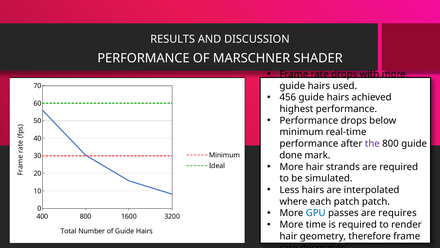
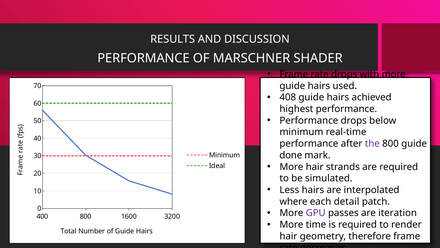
456: 456 -> 408
each patch: patch -> detail
GPU colour: blue -> purple
requires: requires -> iteration
